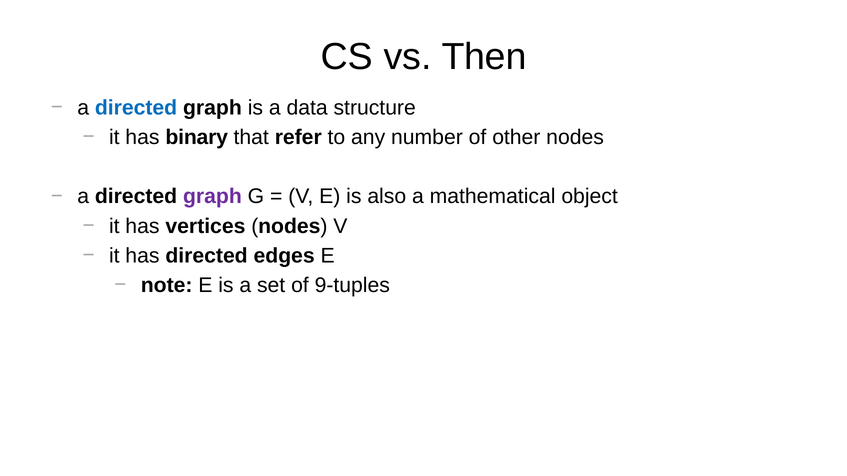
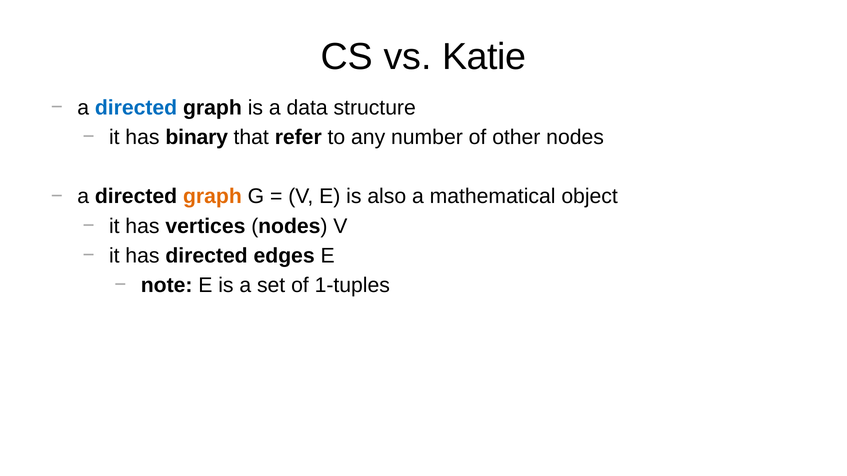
Then: Then -> Katie
graph at (212, 197) colour: purple -> orange
9-tuples: 9-tuples -> 1-tuples
